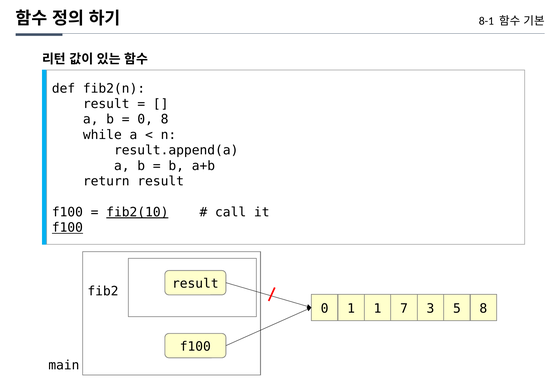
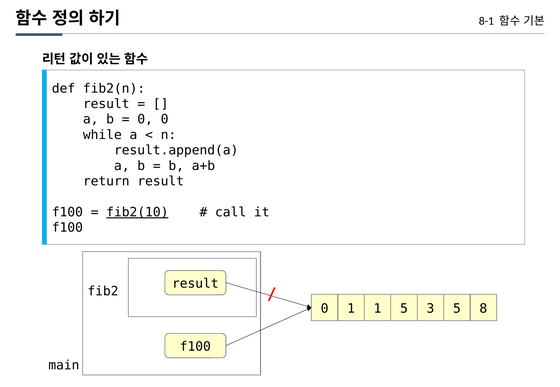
0 8: 8 -> 0
f100 at (67, 228) underline: present -> none
1 7: 7 -> 5
